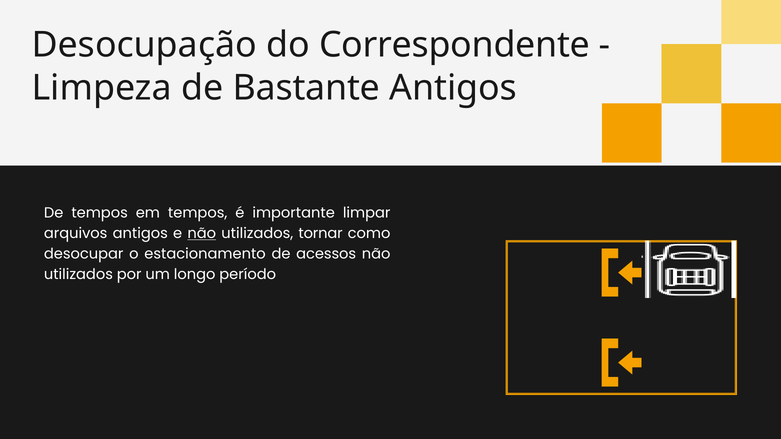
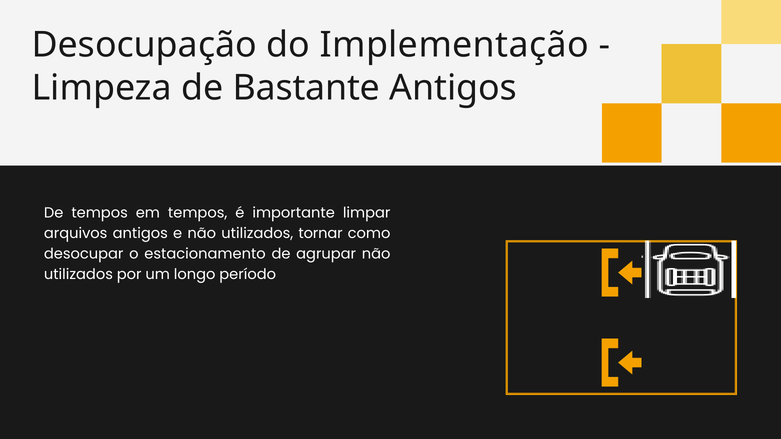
Correspondente: Correspondente -> Implementação
não at (202, 234) underline: present -> none
acessos: acessos -> agrupar
